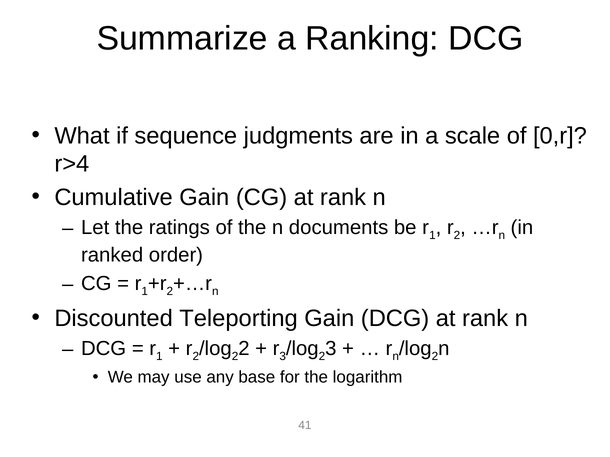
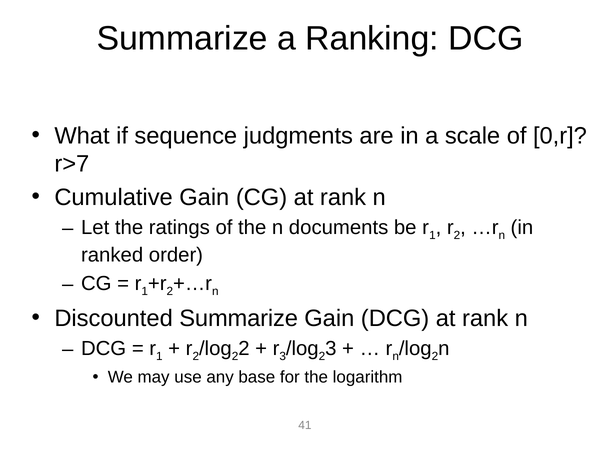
r>4: r>4 -> r>7
Discounted Teleporting: Teleporting -> Summarize
